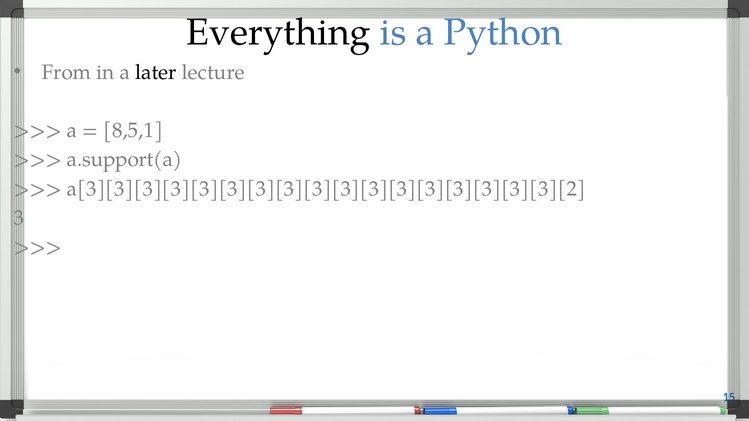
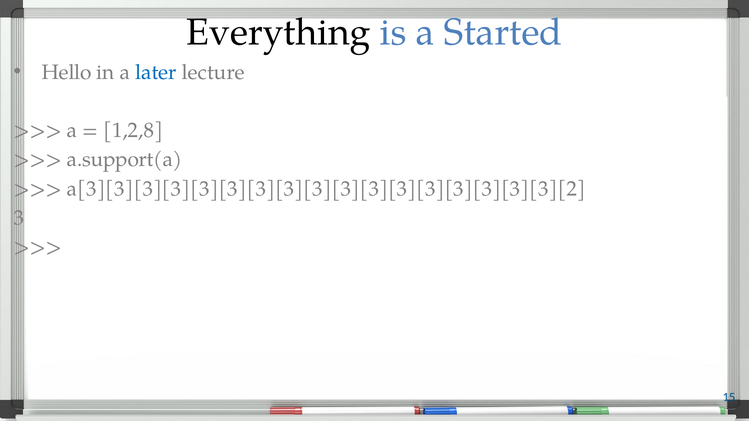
Python: Python -> Started
From: From -> Hello
later colour: black -> blue
8,5,1: 8,5,1 -> 1,2,8
